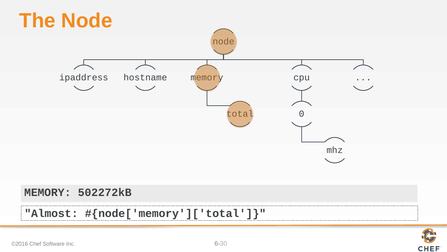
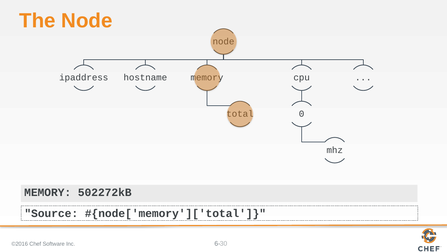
Almost: Almost -> Source
